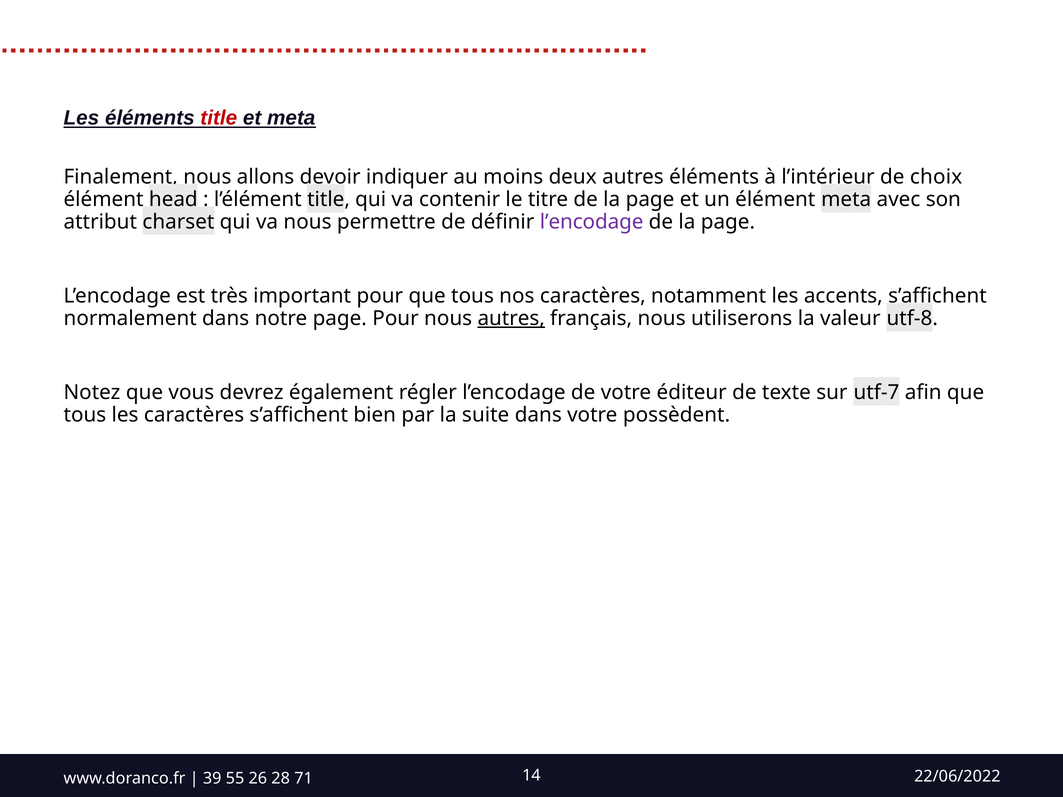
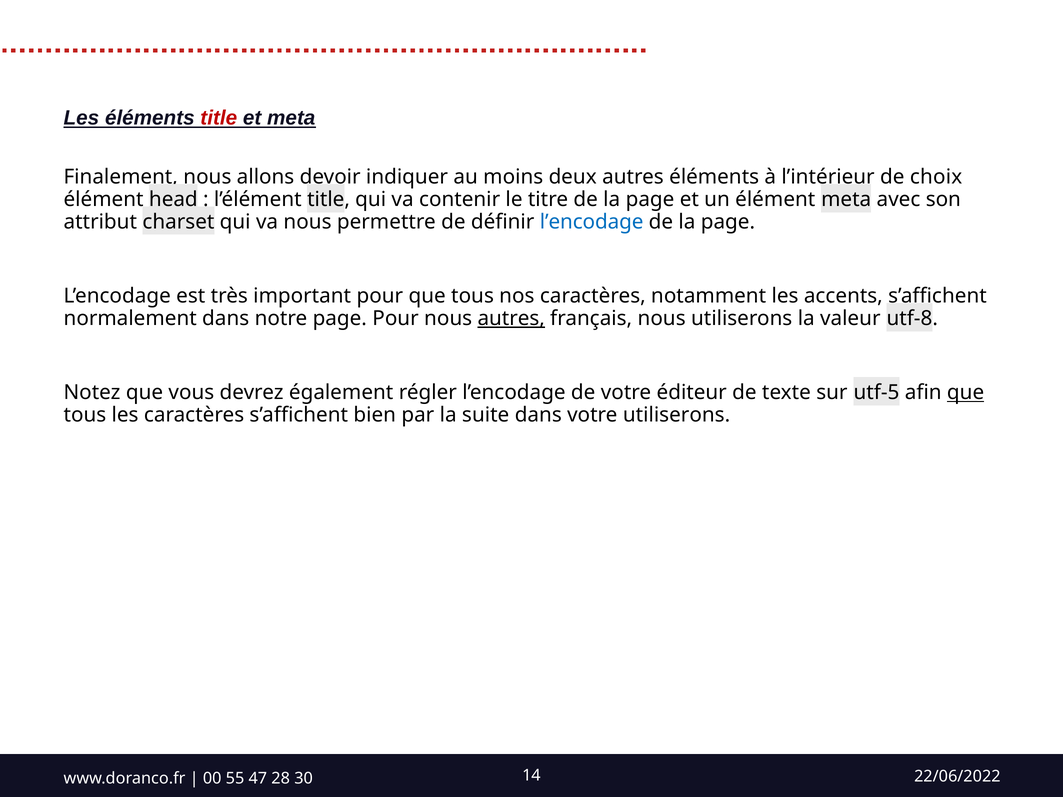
l’encodage at (592, 222) colour: purple -> blue
utf-7: utf-7 -> utf-5
que at (966, 393) underline: none -> present
votre possèdent: possèdent -> utiliserons
39: 39 -> 00
26: 26 -> 47
71: 71 -> 30
